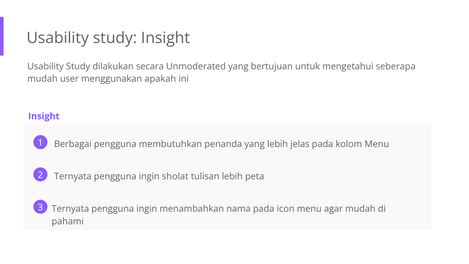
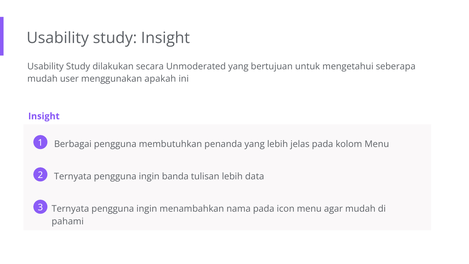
sholat: sholat -> banda
peta: peta -> data
